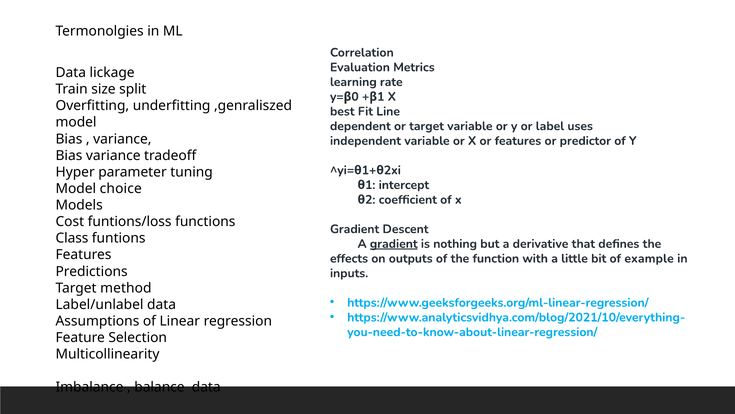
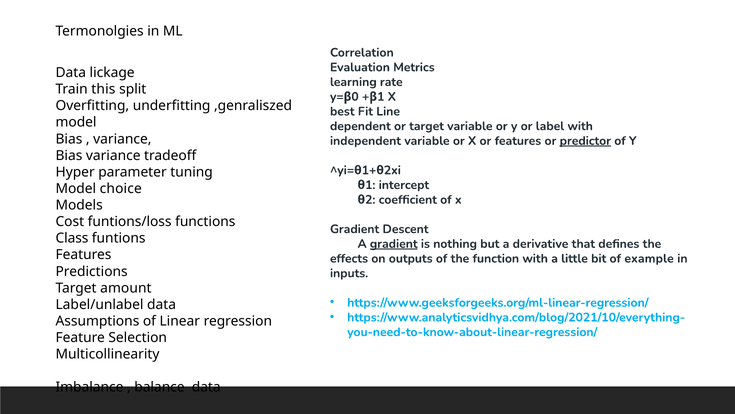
size: size -> this
label uses: uses -> with
predictor underline: none -> present
method: method -> amount
